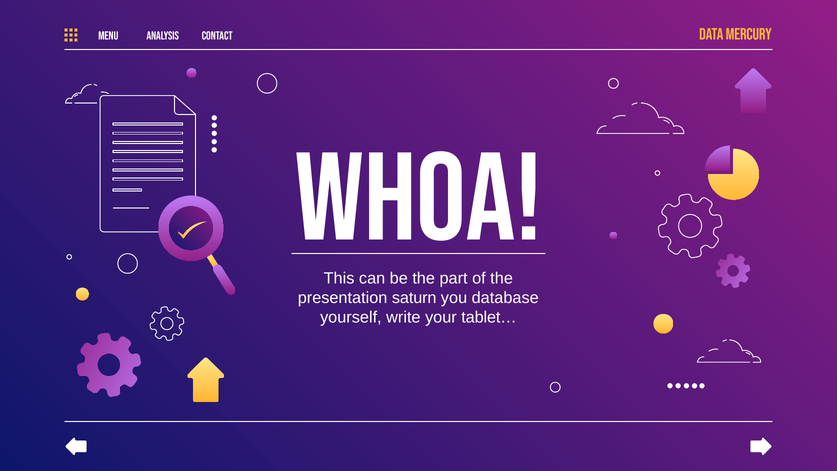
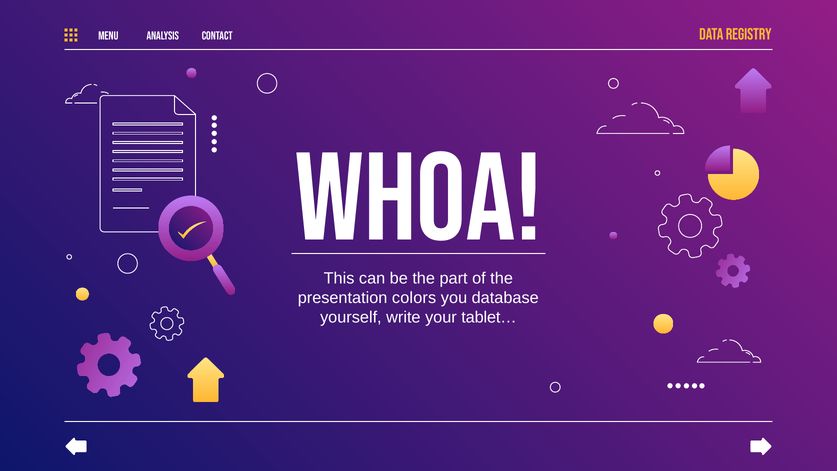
MERCURY: MERCURY -> REGISTRY
saturn: saturn -> colors
